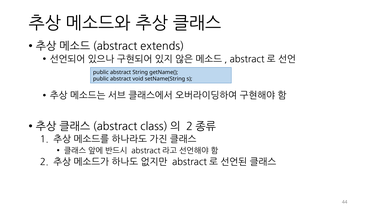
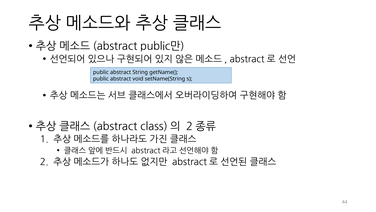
extends: extends -> public만
